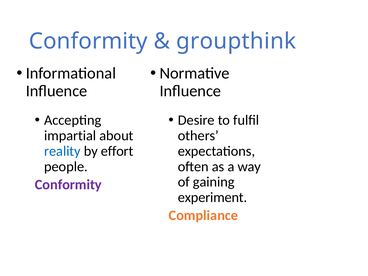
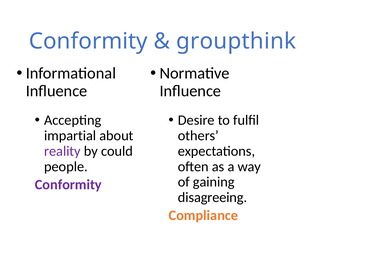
reality colour: blue -> purple
effort: effort -> could
experiment: experiment -> disagreeing
